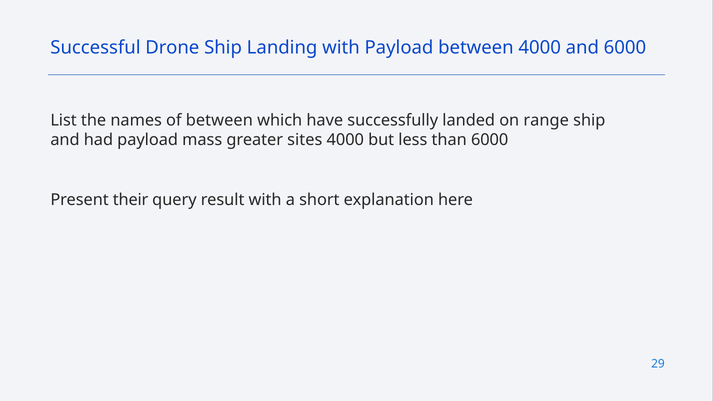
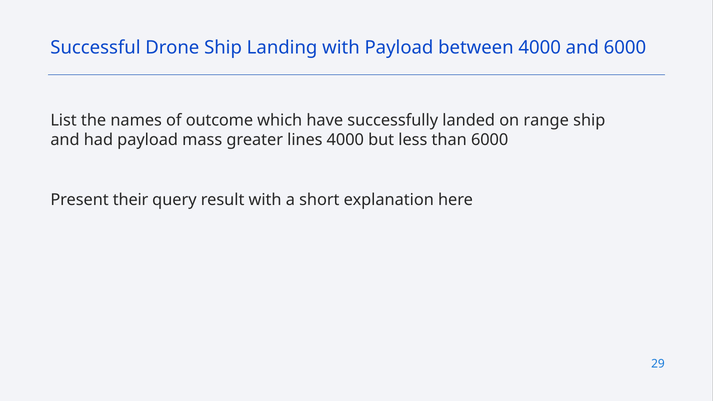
of between: between -> outcome
sites: sites -> lines
